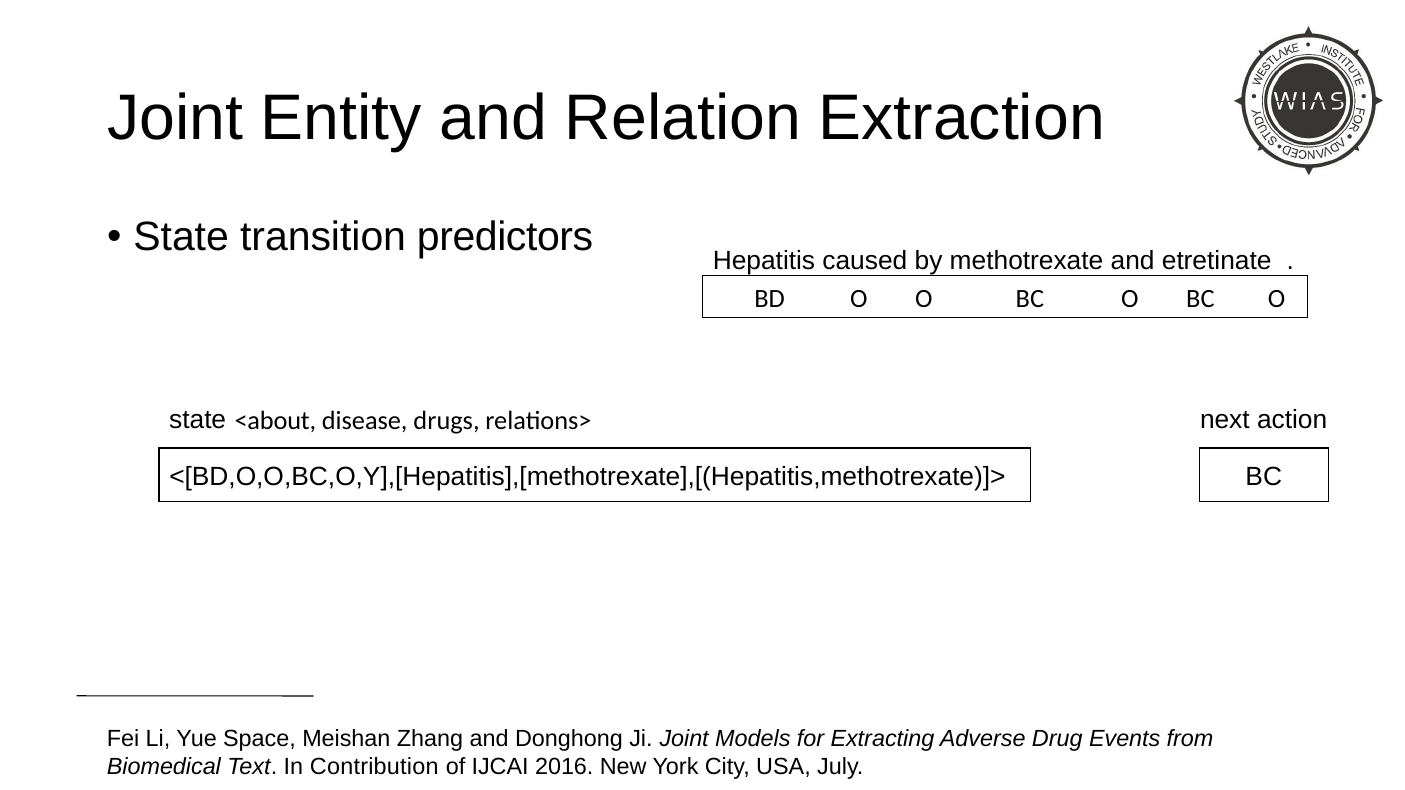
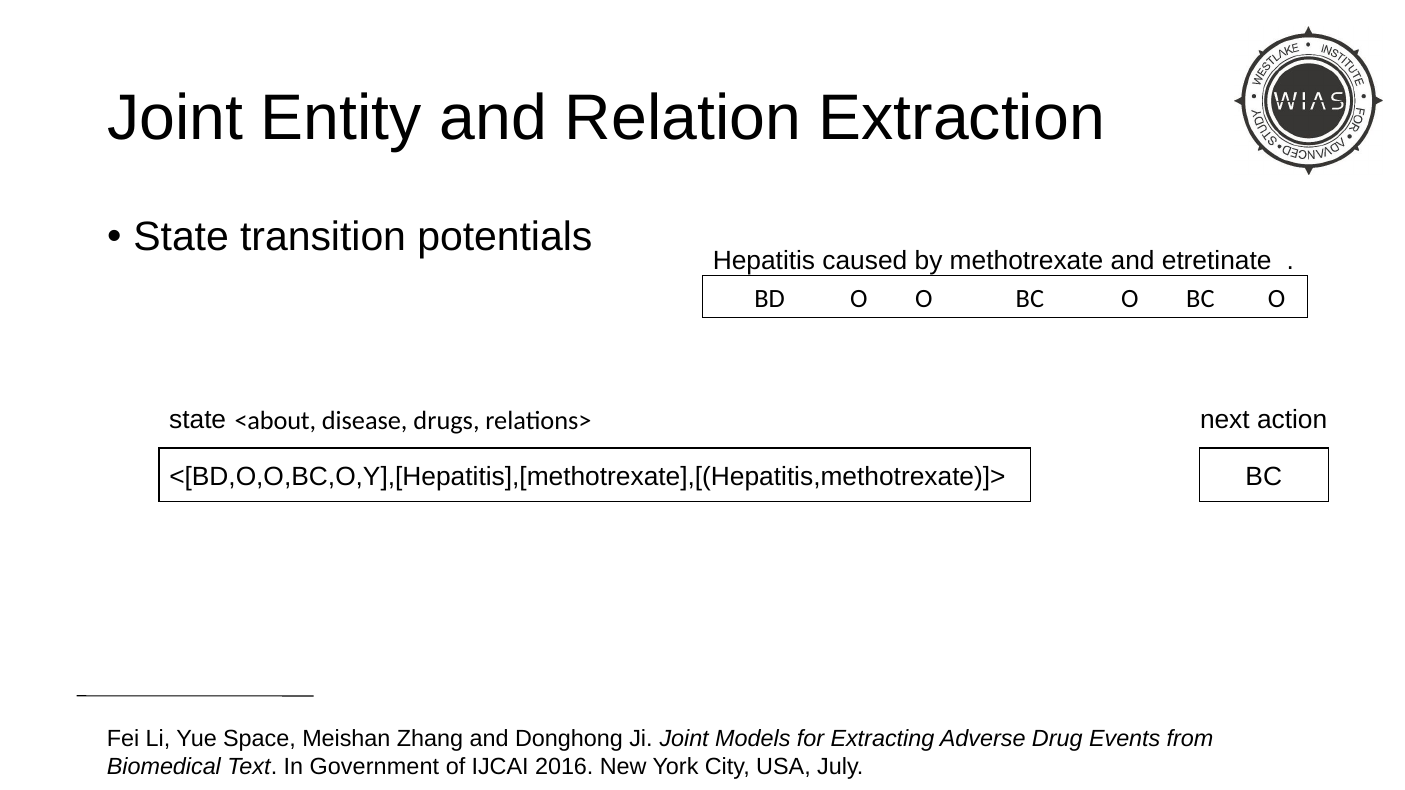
predictors: predictors -> potentials
Contribution: Contribution -> Government
